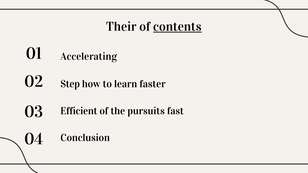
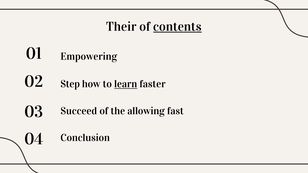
Accelerating: Accelerating -> Empowering
learn underline: none -> present
Efficient: Efficient -> Succeed
pursuits: pursuits -> allowing
